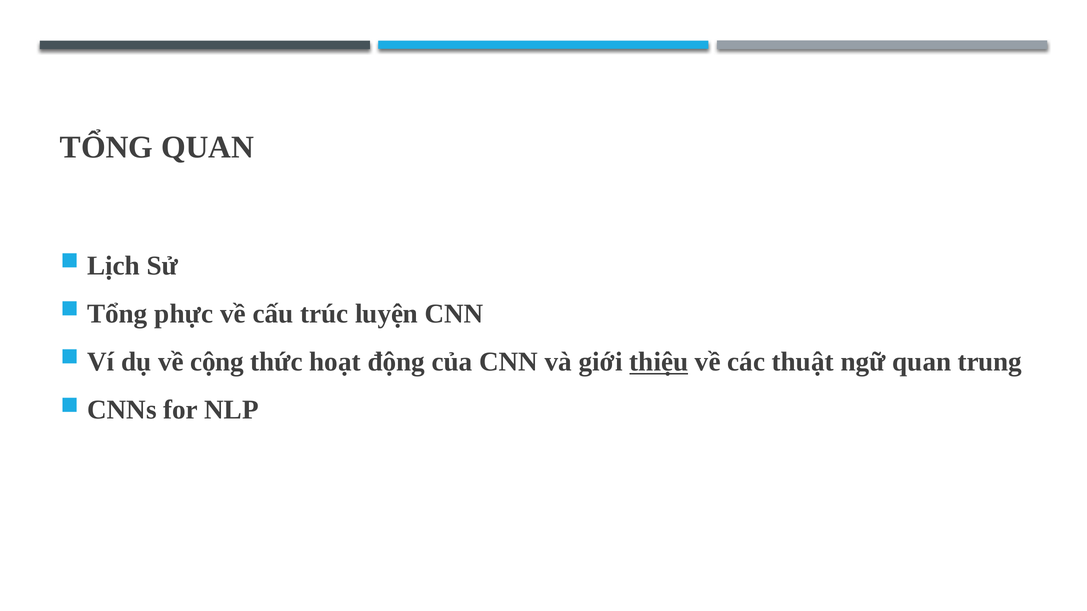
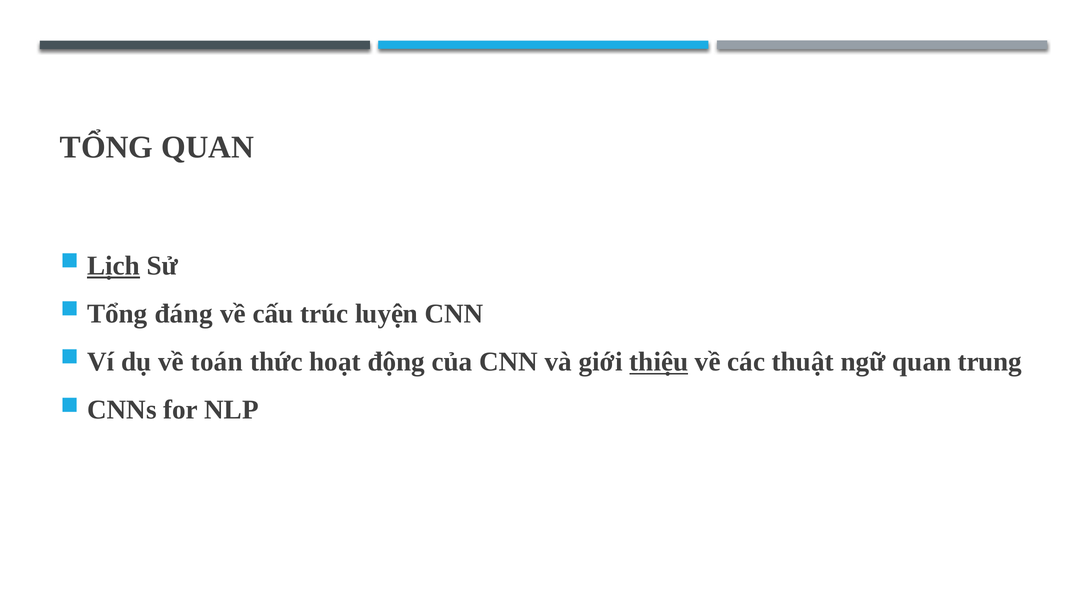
Lịch underline: none -> present
phực: phực -> đáng
cộng: cộng -> toán
